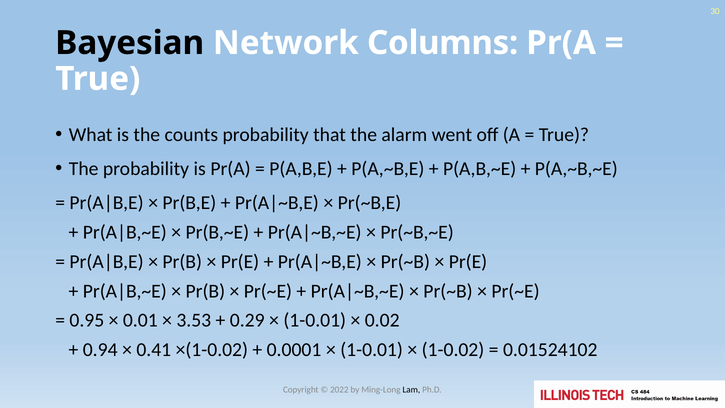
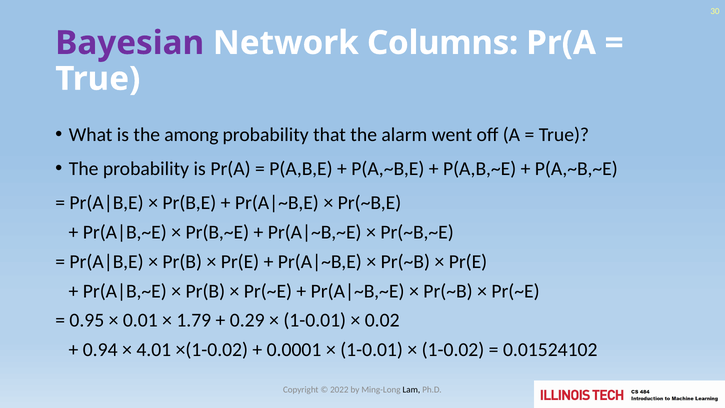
Bayesian colour: black -> purple
counts: counts -> among
3.53: 3.53 -> 1.79
0.41: 0.41 -> 4.01
